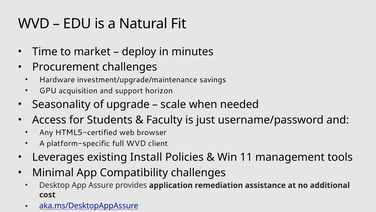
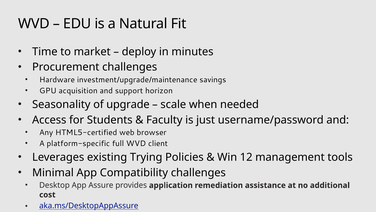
Install: Install -> Trying
11: 11 -> 12
